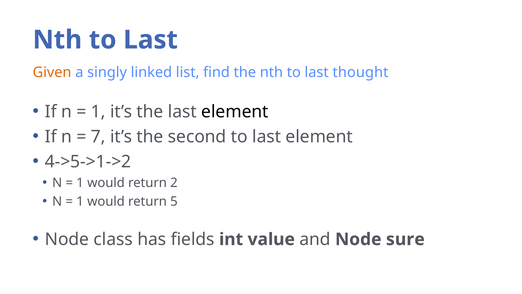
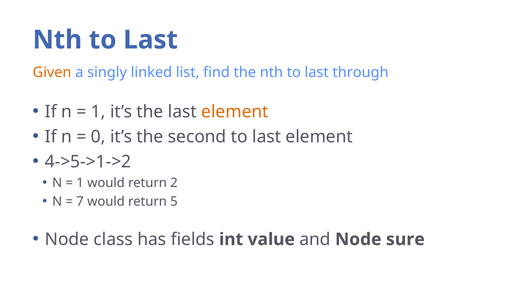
thought: thought -> through
element at (235, 111) colour: black -> orange
7: 7 -> 0
1 at (80, 201): 1 -> 7
